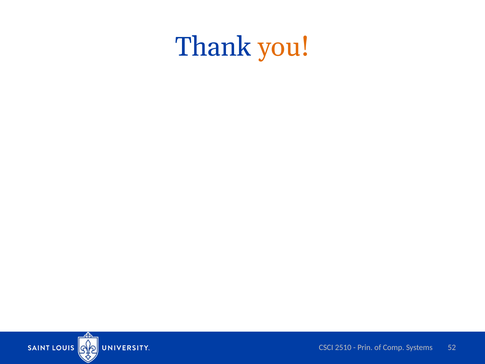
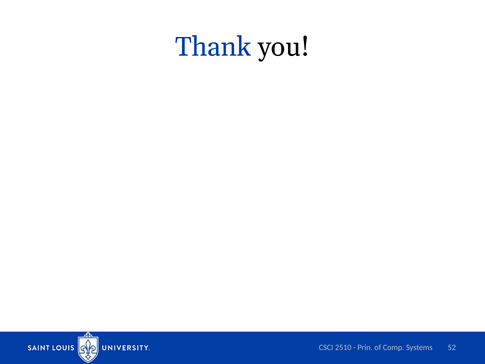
you colour: orange -> black
